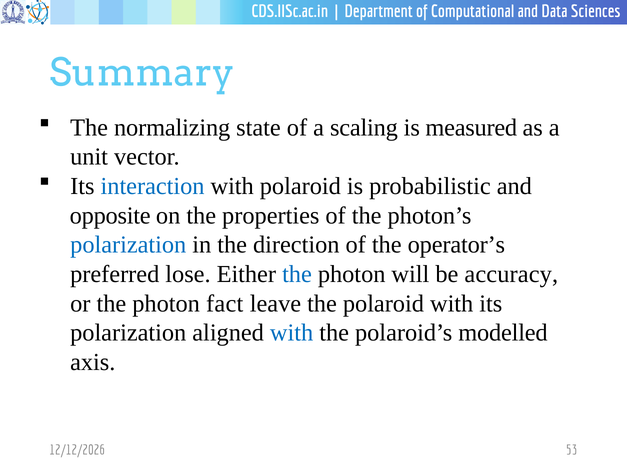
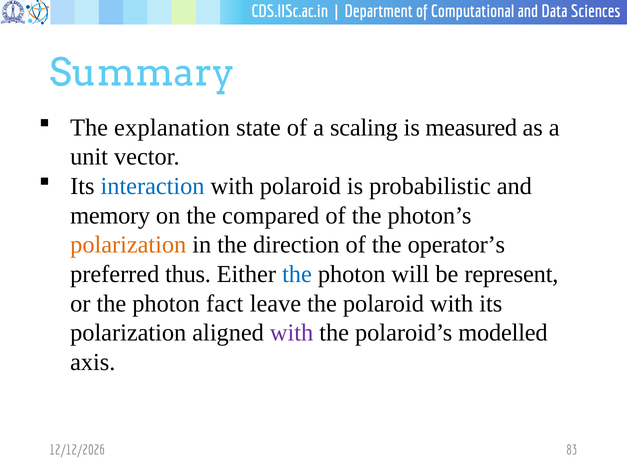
normalizing: normalizing -> explanation
opposite: opposite -> memory
properties: properties -> compared
polarization at (128, 244) colour: blue -> orange
lose: lose -> thus
accuracy: accuracy -> represent
with at (292, 332) colour: blue -> purple
53: 53 -> 83
